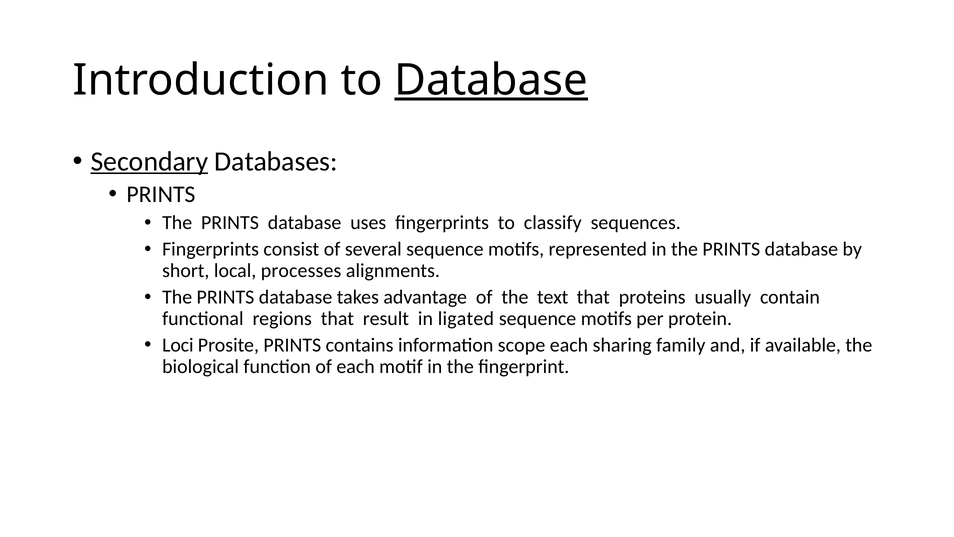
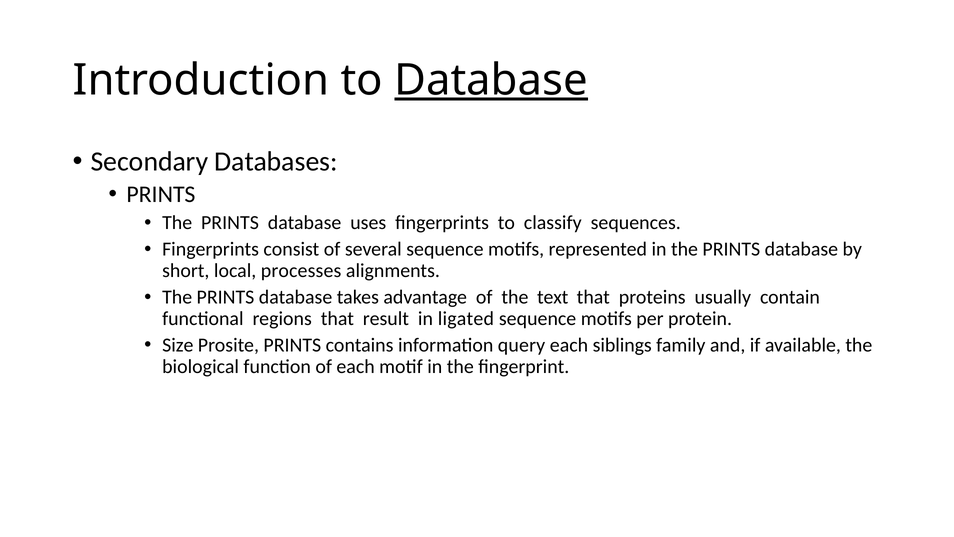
Secondary underline: present -> none
Loci: Loci -> Size
scope: scope -> query
sharing: sharing -> siblings
